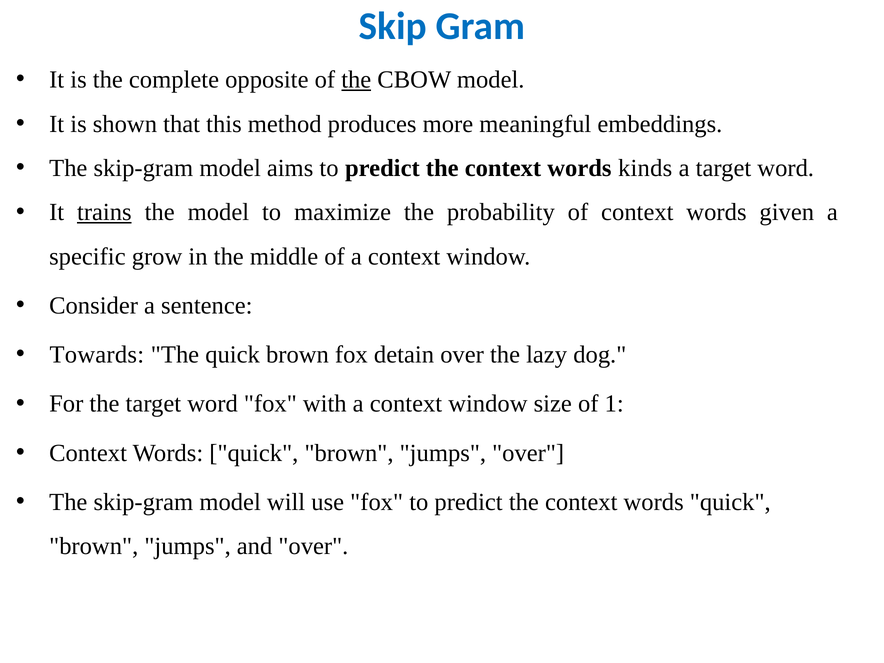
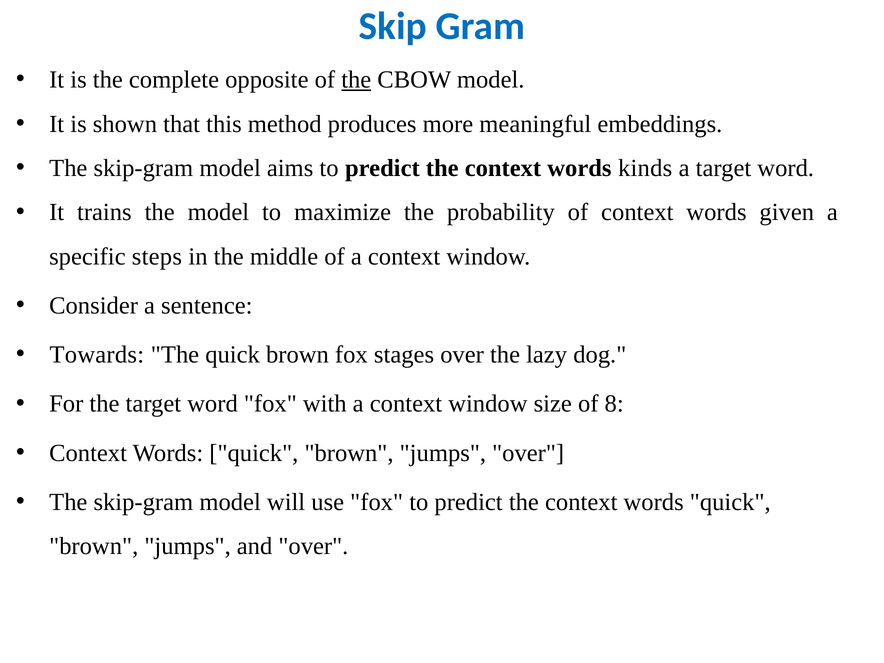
trains underline: present -> none
grow: grow -> steps
detain: detain -> stages
1: 1 -> 8
